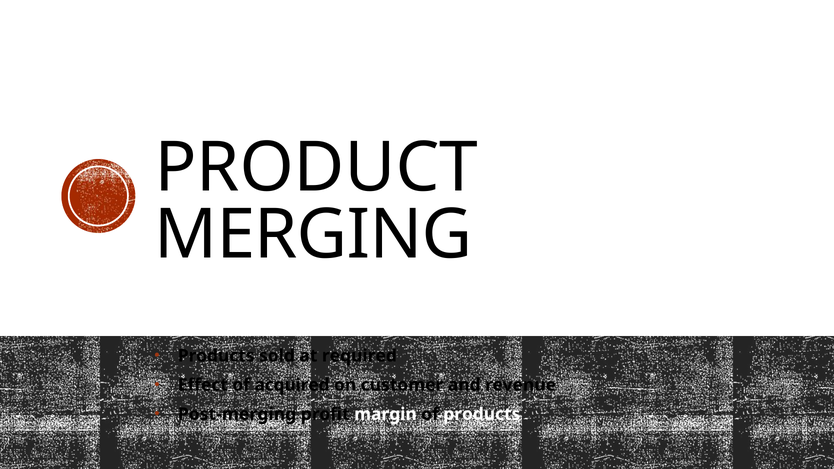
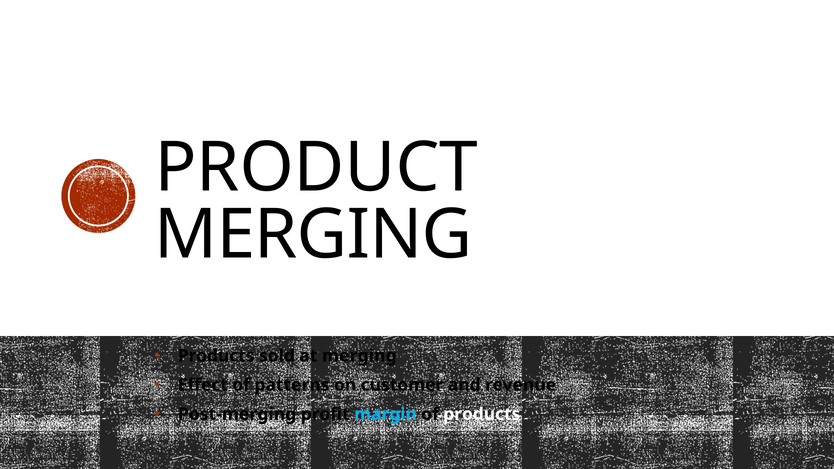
at required: required -> merging
acquired: acquired -> patterns
margin colour: white -> light blue
